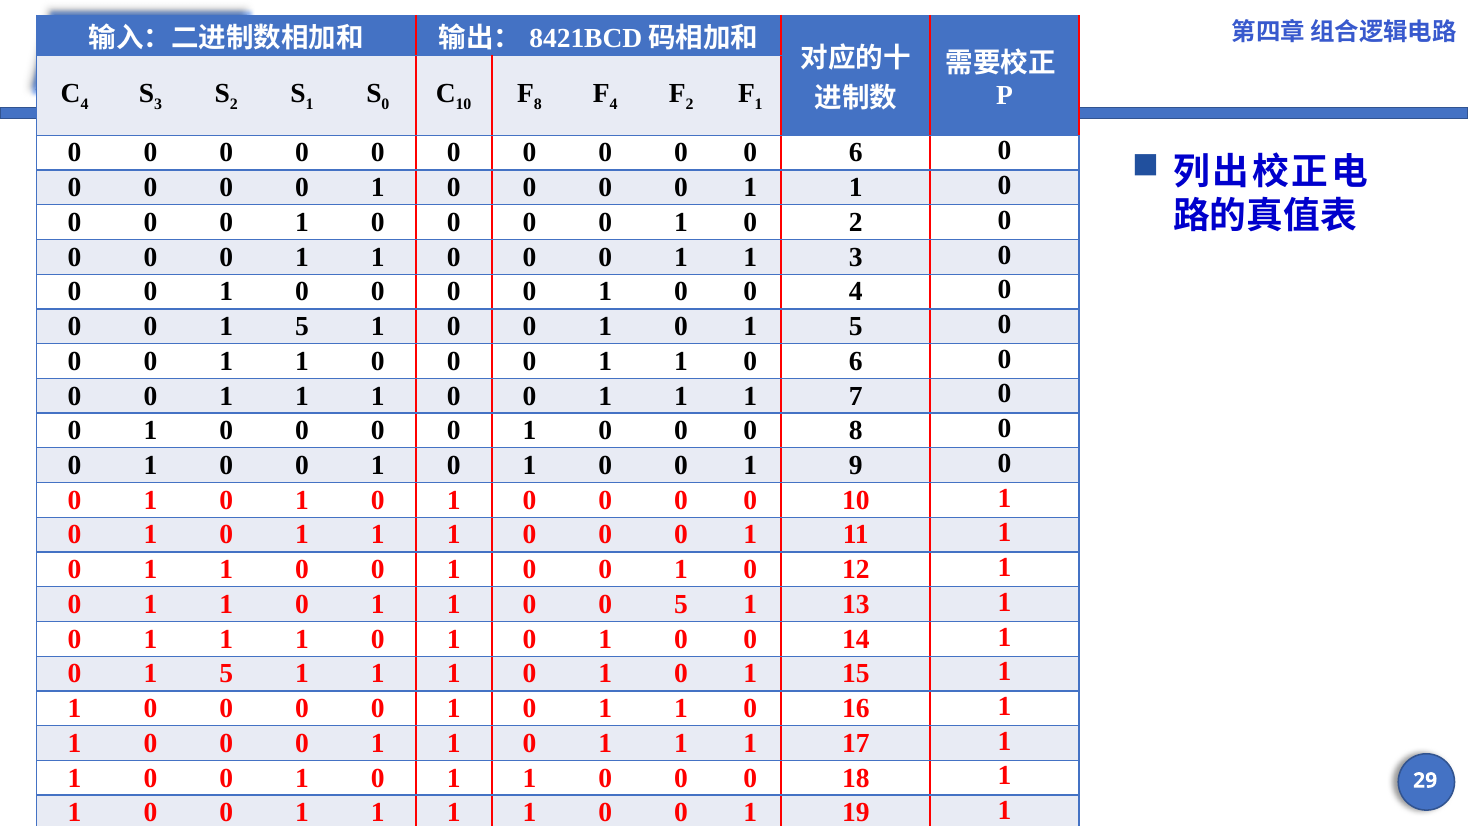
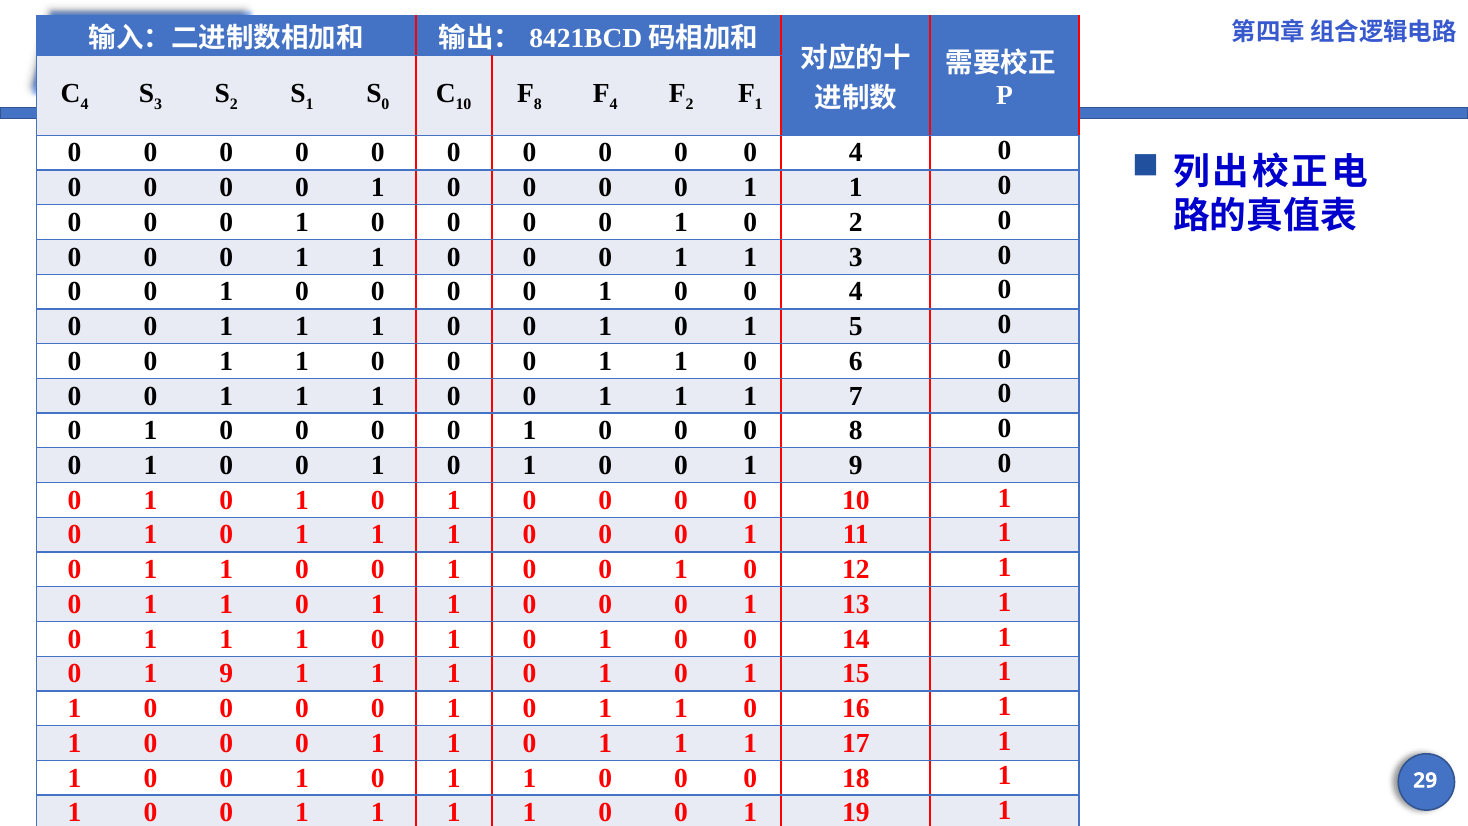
0 0 0 6: 6 -> 4
5 at (302, 326): 5 -> 1
5 at (681, 604): 5 -> 0
5 at (226, 674): 5 -> 9
